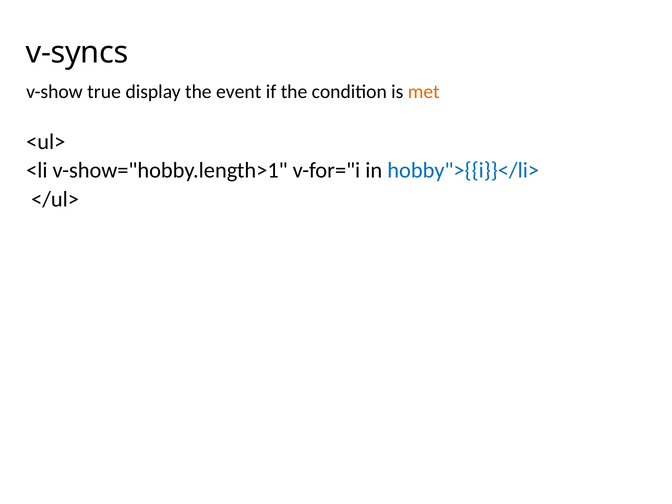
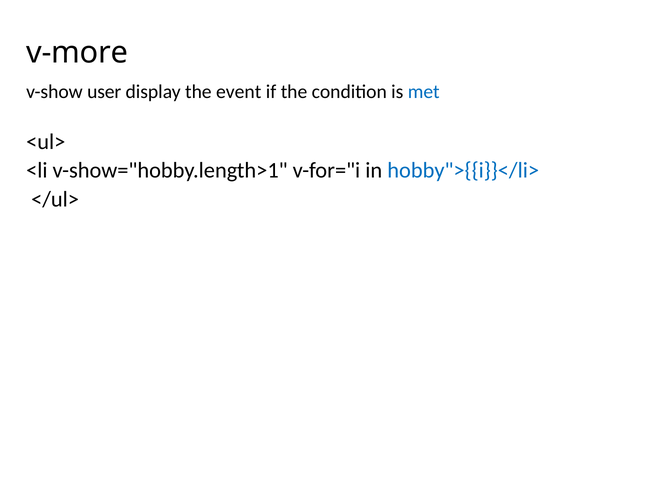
v-syncs: v-syncs -> v-more
true: true -> user
met colour: orange -> blue
